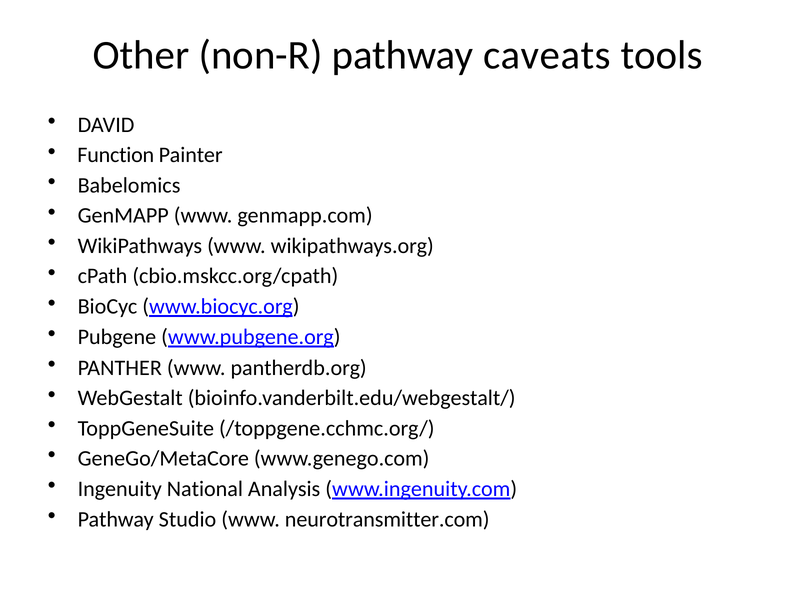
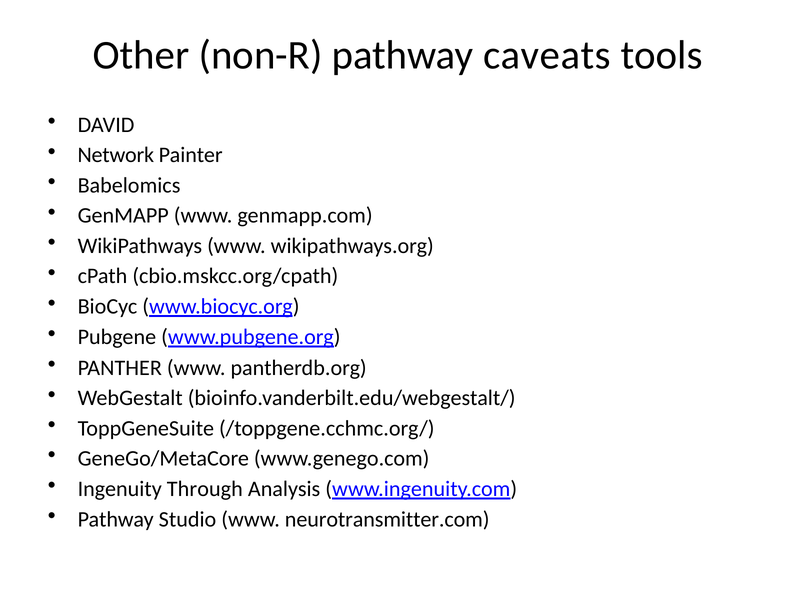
Function: Function -> Network
National: National -> Through
